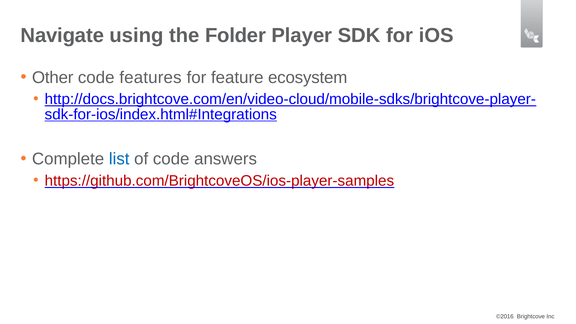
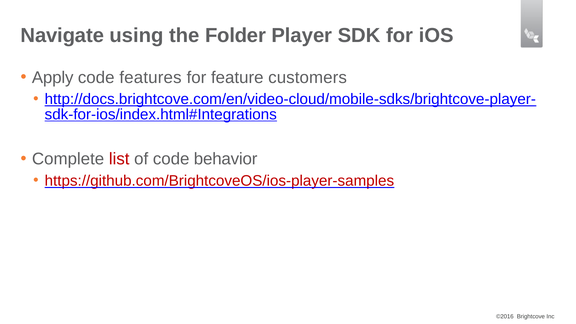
Other: Other -> Apply
ecosystem: ecosystem -> customers
list colour: blue -> red
answers: answers -> behavior
